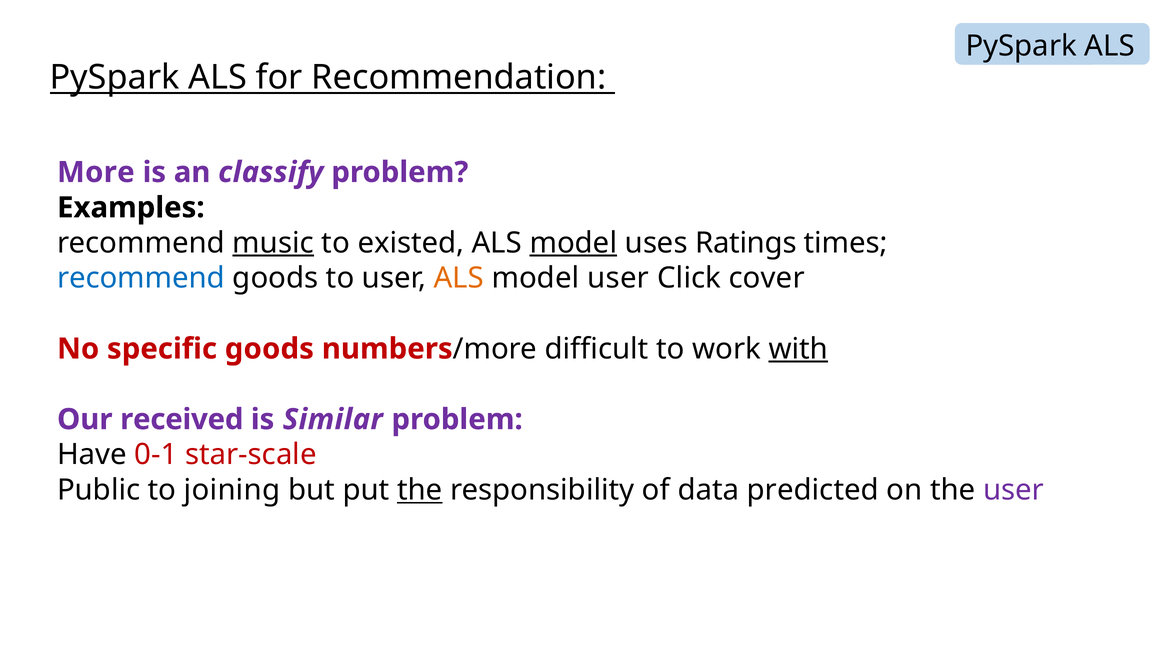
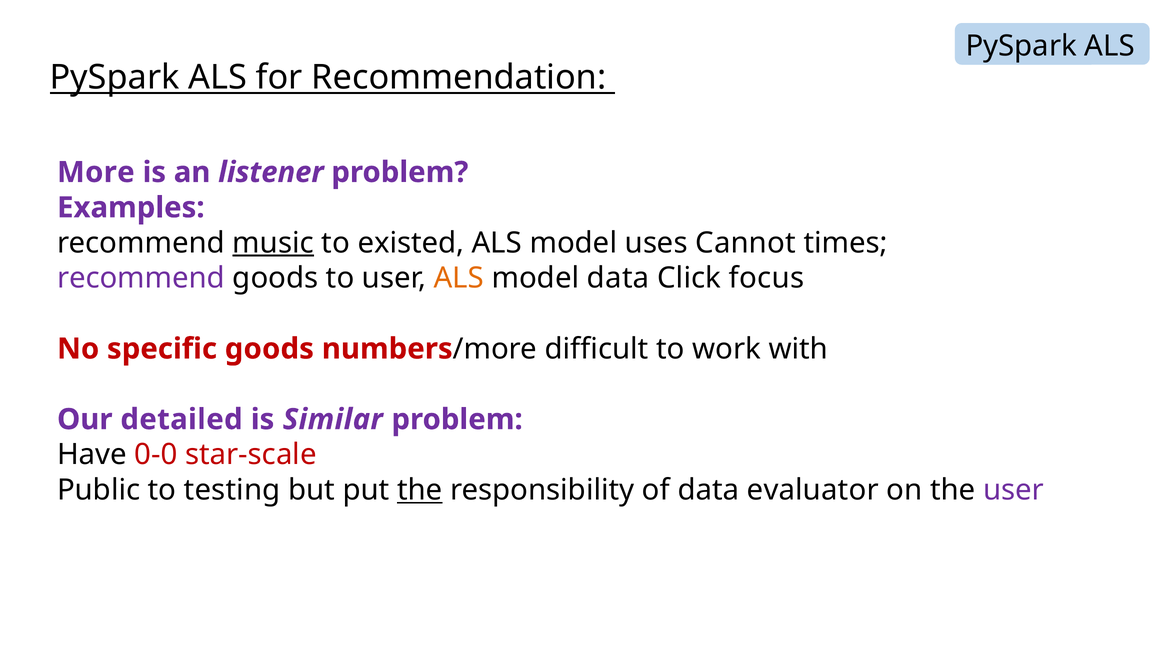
classify: classify -> listener
Examples colour: black -> purple
model at (573, 243) underline: present -> none
Ratings: Ratings -> Cannot
recommend at (141, 278) colour: blue -> purple
model user: user -> data
cover: cover -> focus
with underline: present -> none
received: received -> detailed
0-1: 0-1 -> 0-0
joining: joining -> testing
predicted: predicted -> evaluator
